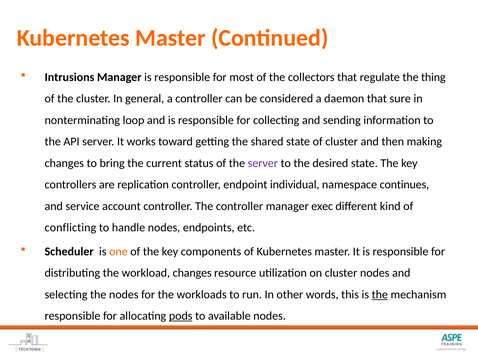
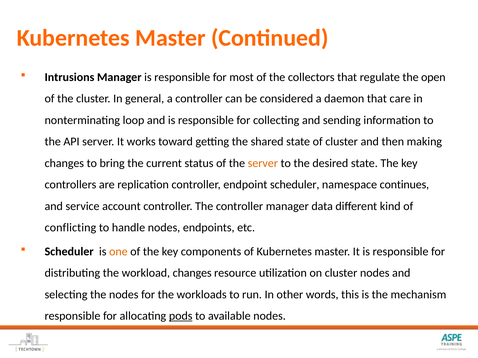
thing: thing -> open
sure: sure -> care
server at (263, 163) colour: purple -> orange
endpoint individual: individual -> scheduler
exec: exec -> data
the at (380, 295) underline: present -> none
